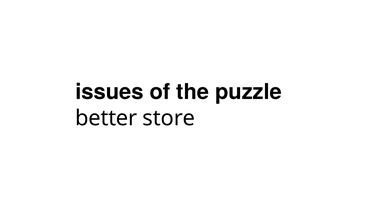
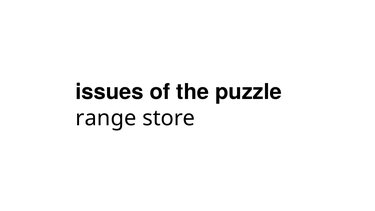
better: better -> range
